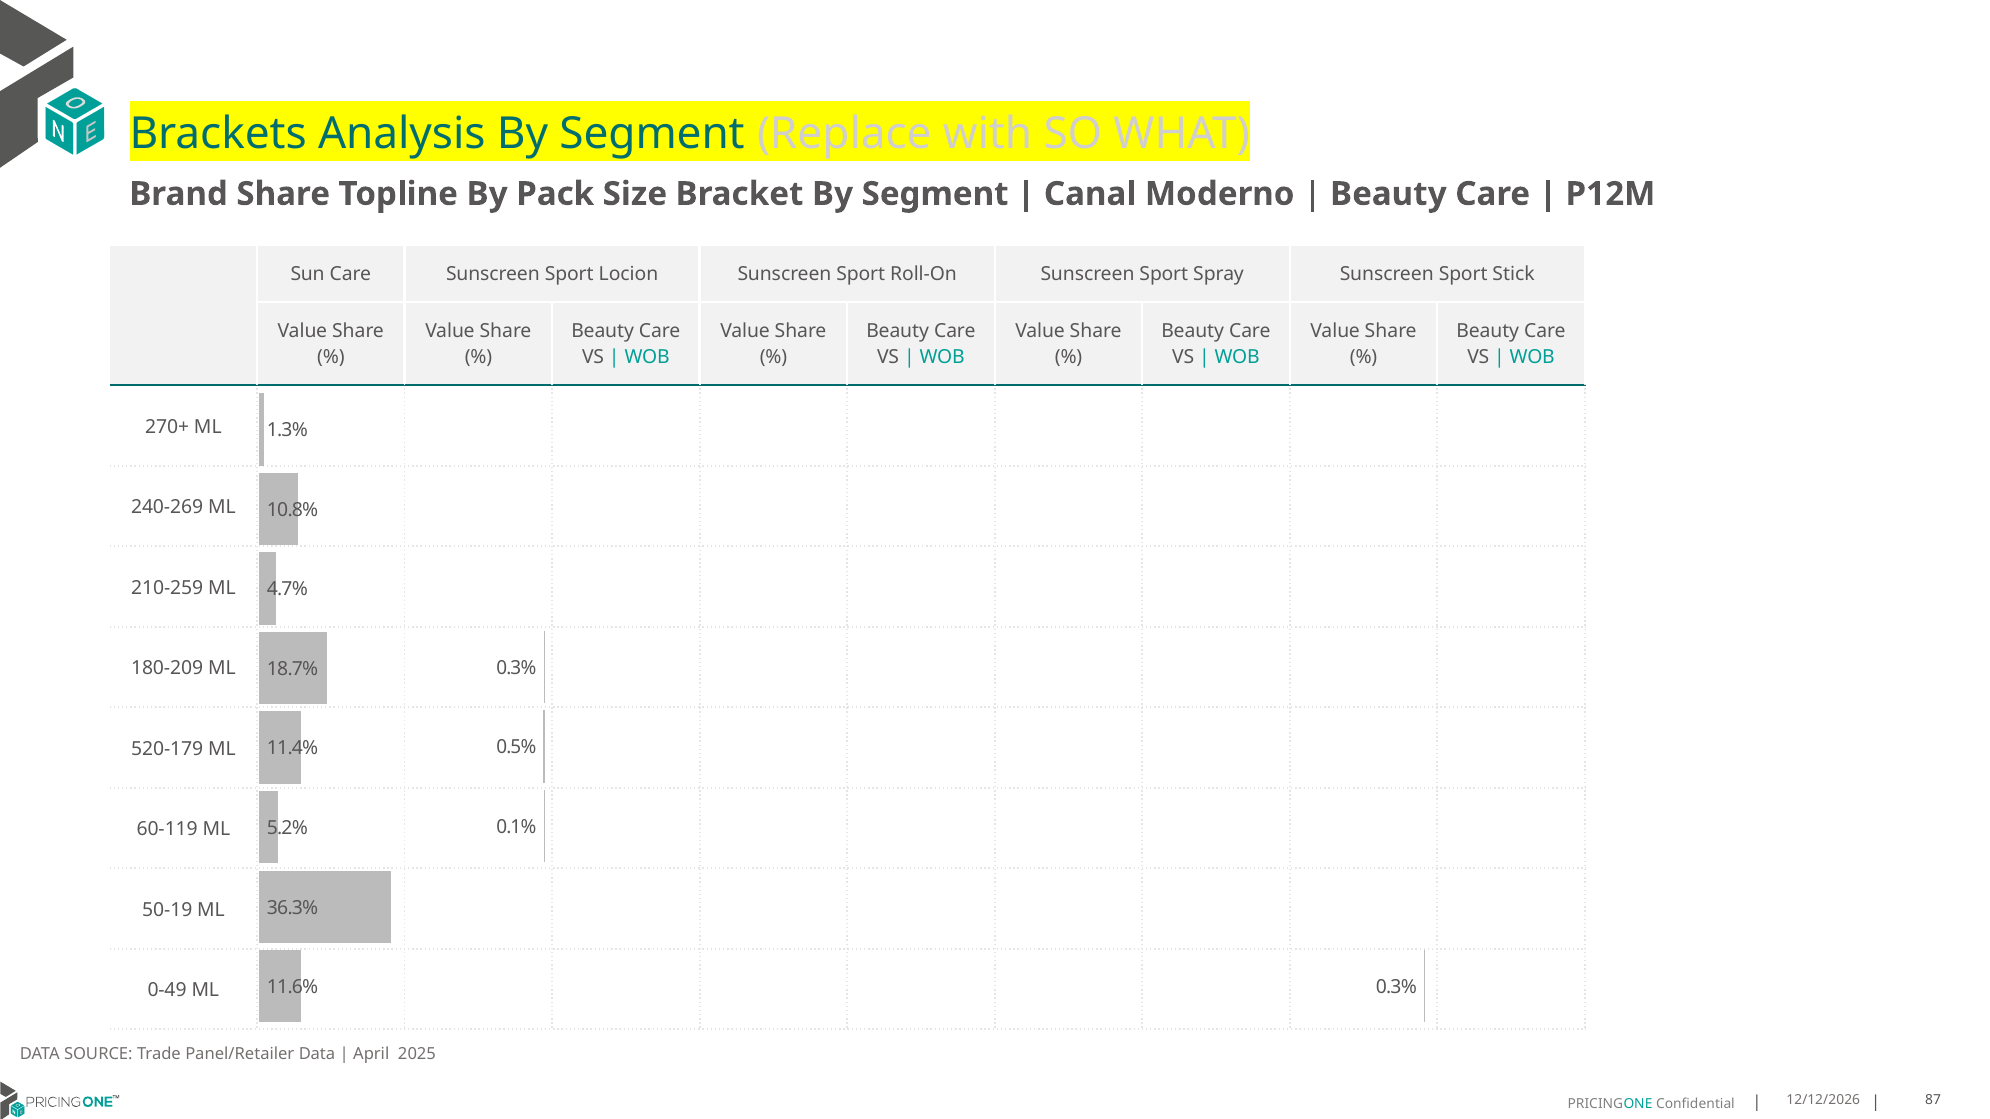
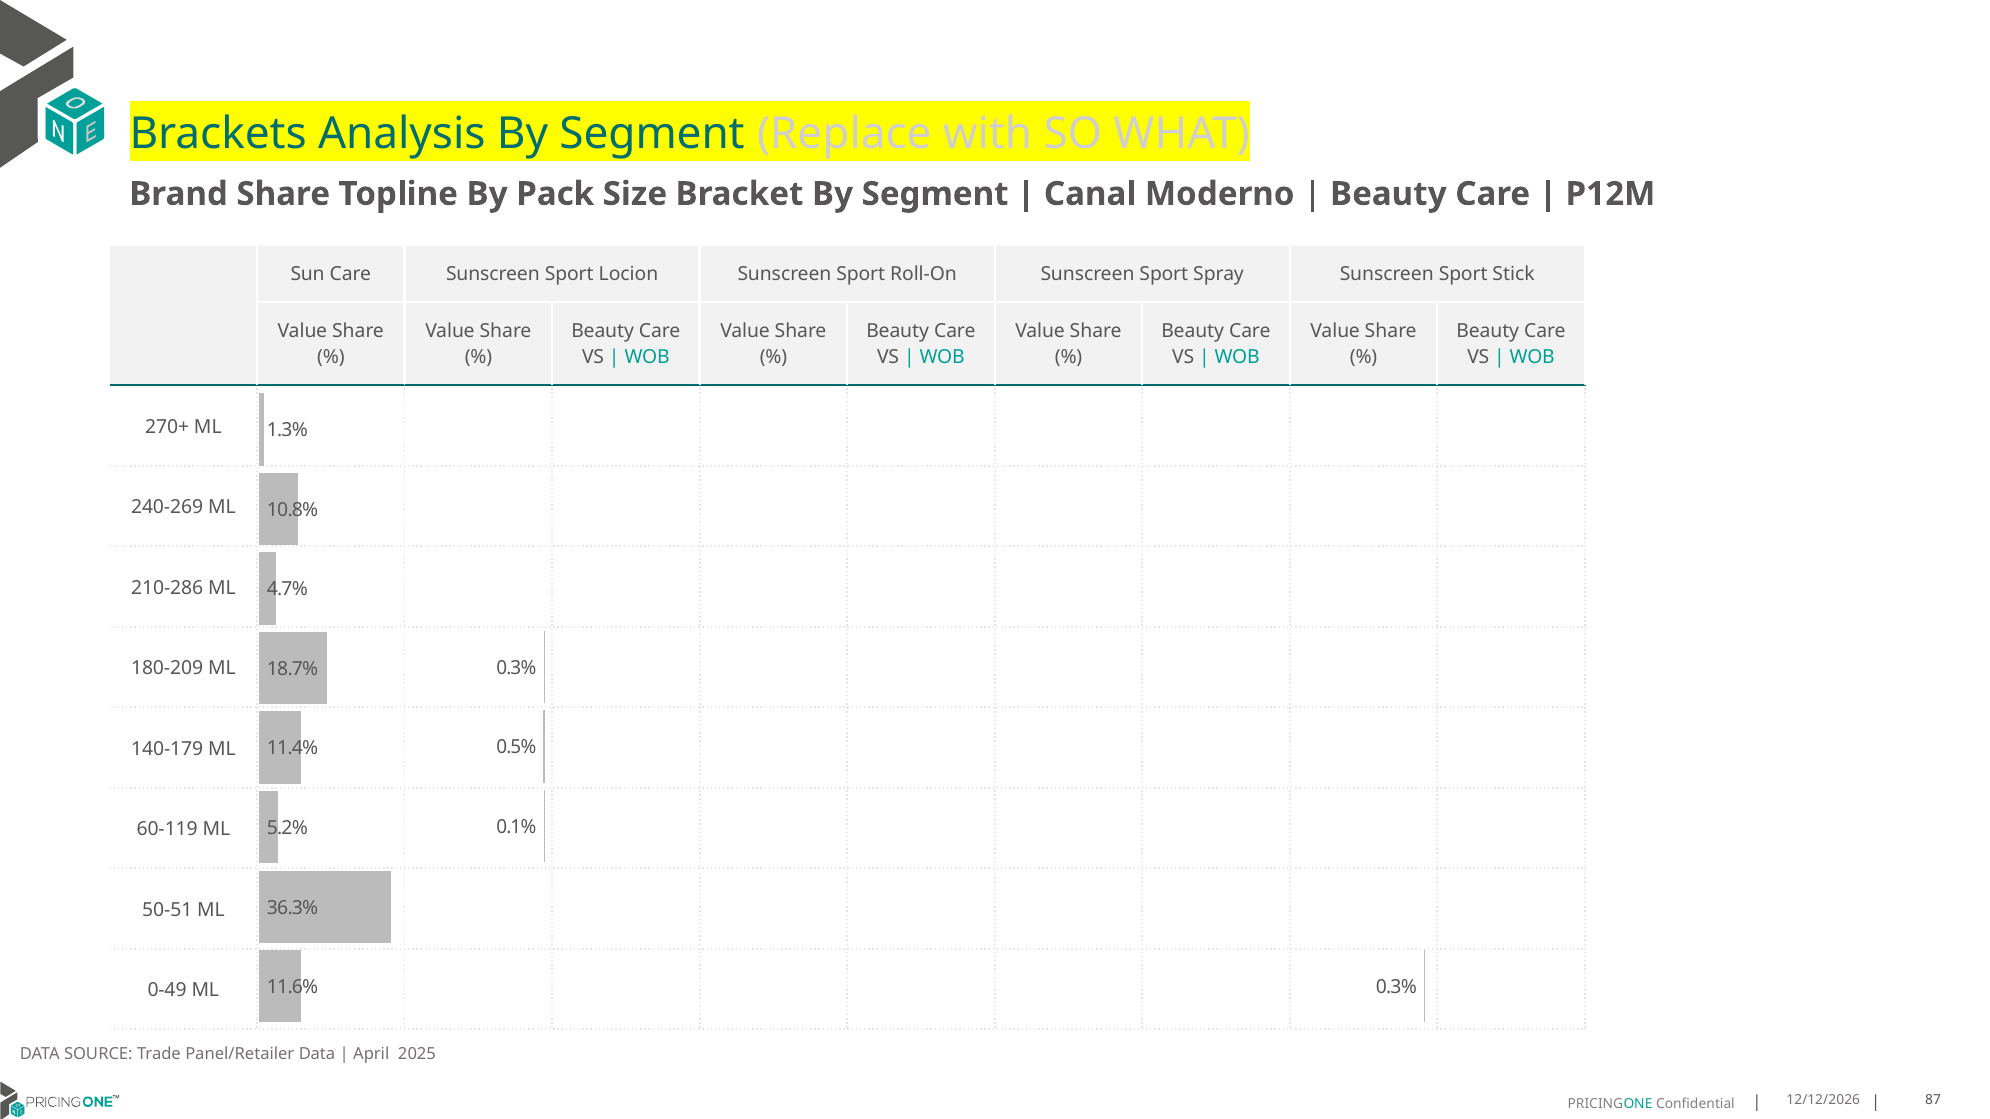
210-259: 210-259 -> 210-286
520-179: 520-179 -> 140-179
50-19: 50-19 -> 50-51
